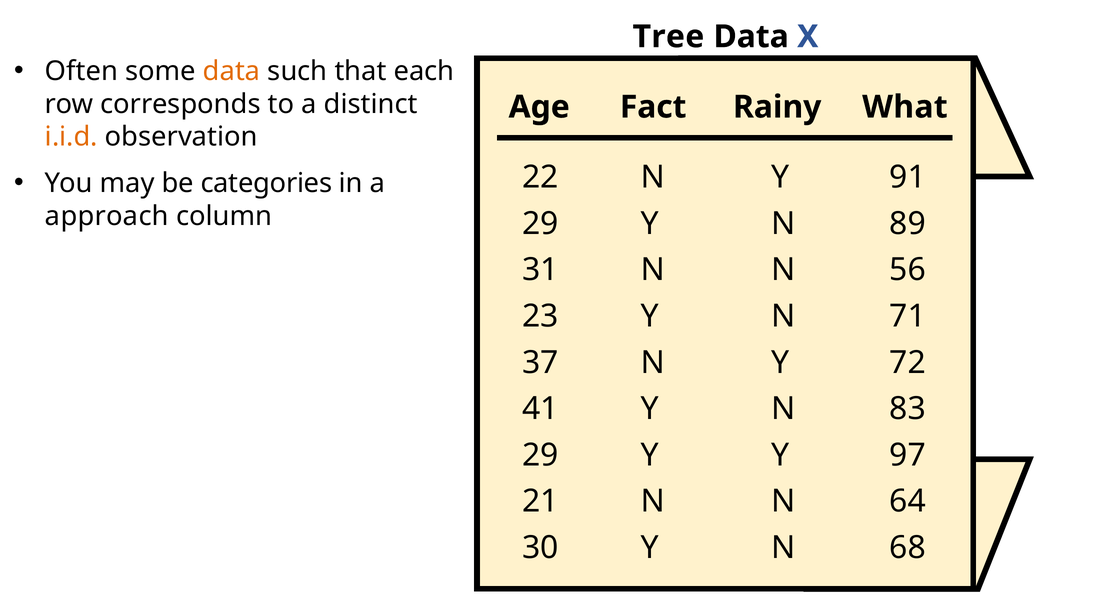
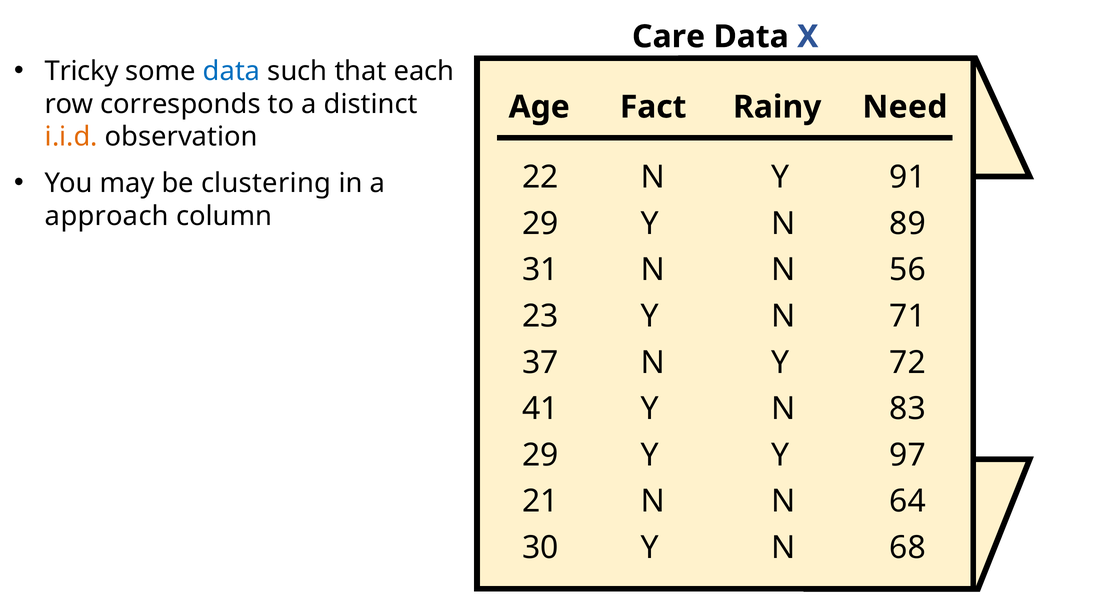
Tree: Tree -> Care
Often: Often -> Tricky
data at (232, 71) colour: orange -> blue
What: What -> Need
categories: categories -> clustering
